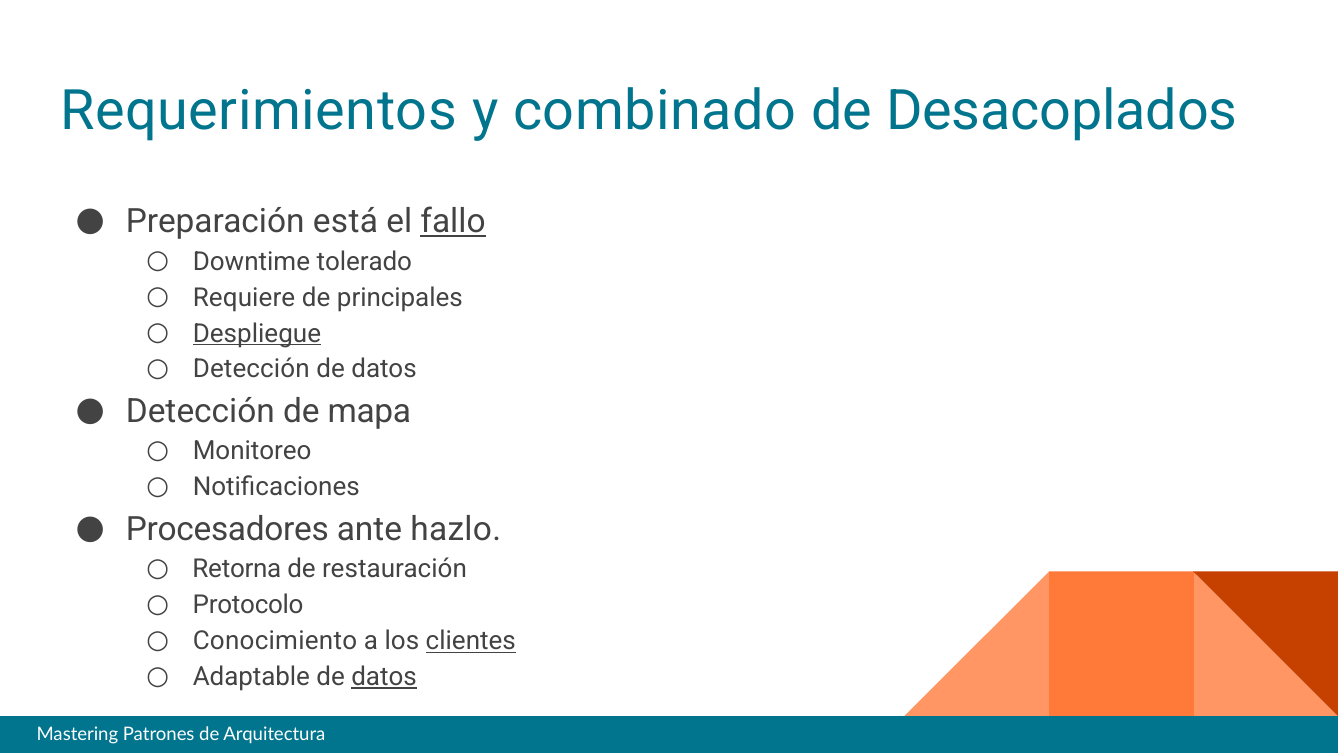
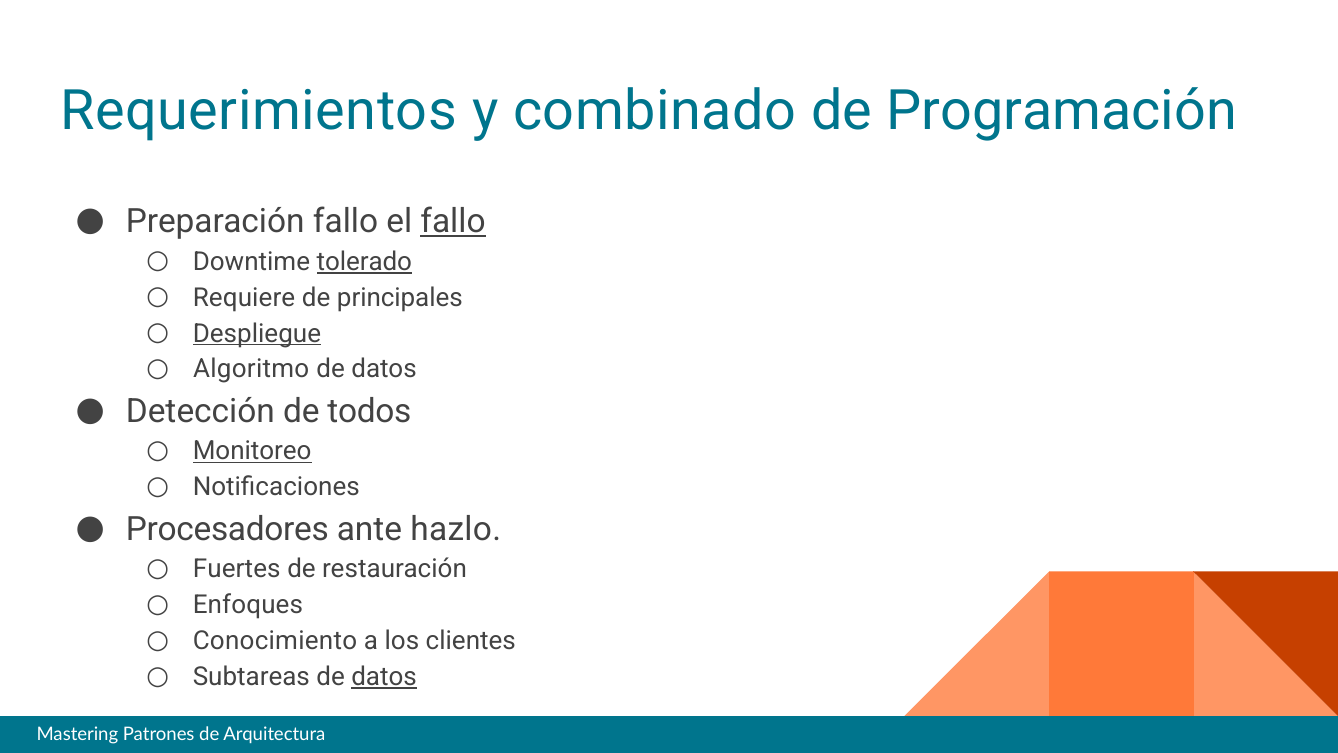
Desacoplados: Desacoplados -> Programación
Preparación está: está -> fallo
tolerado underline: none -> present
Detección at (251, 369): Detección -> Algoritmo
mapa: mapa -> todos
Monitoreo underline: none -> present
Retorna: Retorna -> Fuertes
Protocolo: Protocolo -> Enfoques
clientes underline: present -> none
Adaptable: Adaptable -> Subtareas
